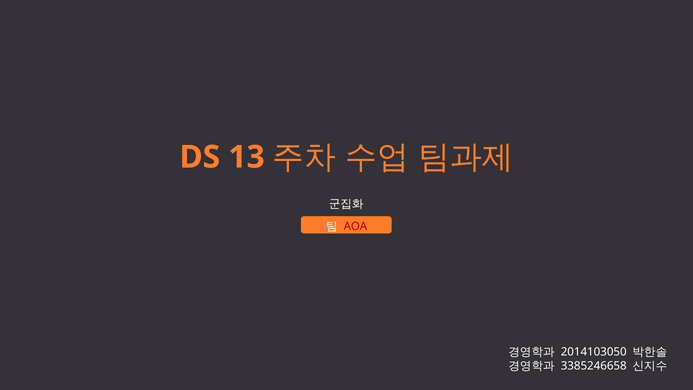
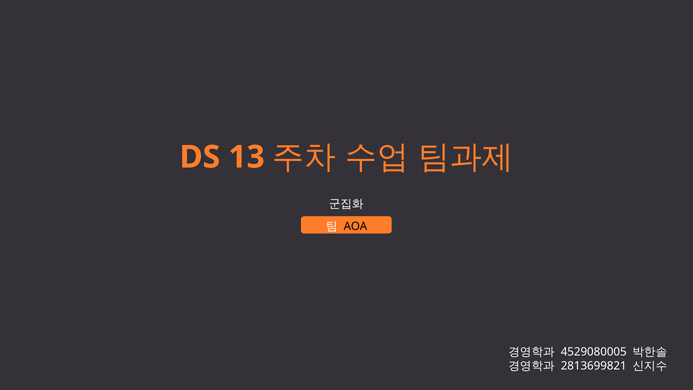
AOA colour: red -> black
2014103050: 2014103050 -> 4529080005
3385246658: 3385246658 -> 2813699821
